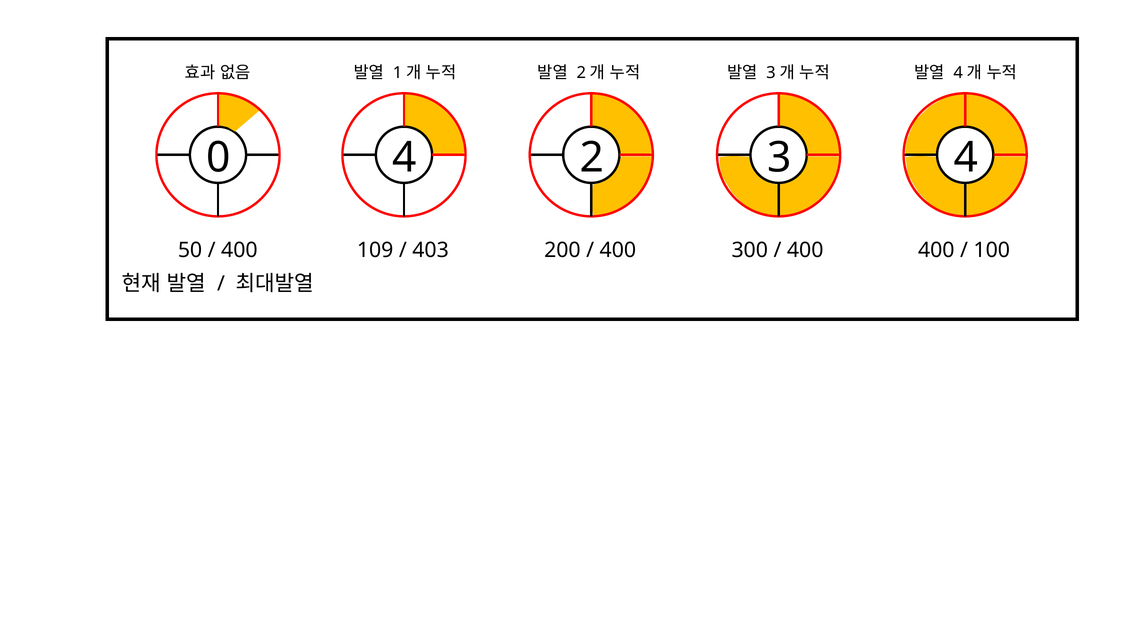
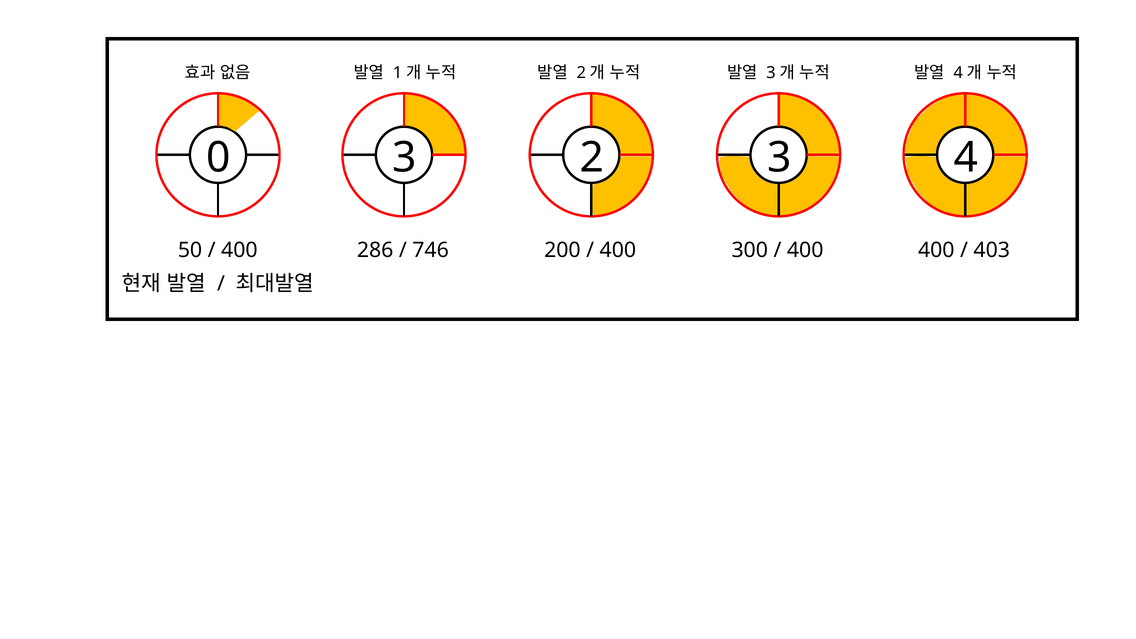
0 4: 4 -> 3
109: 109 -> 286
403: 403 -> 746
100: 100 -> 403
